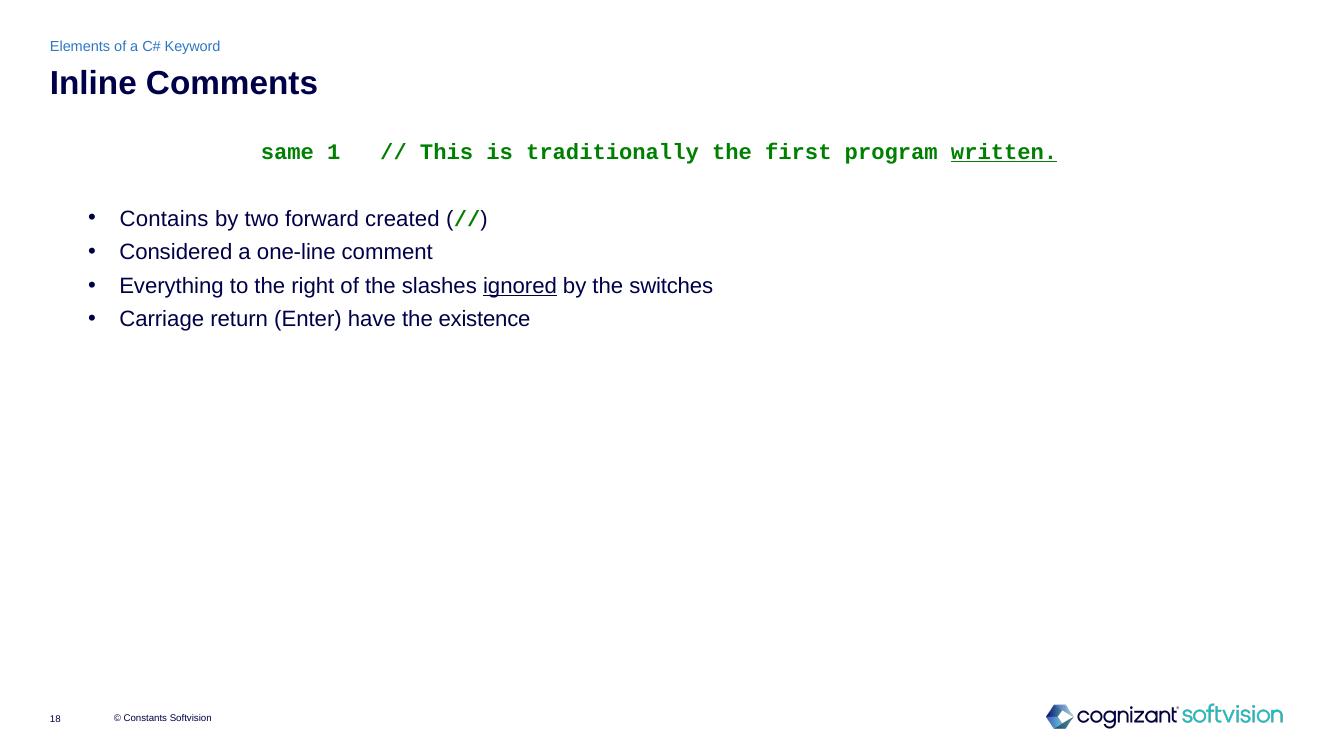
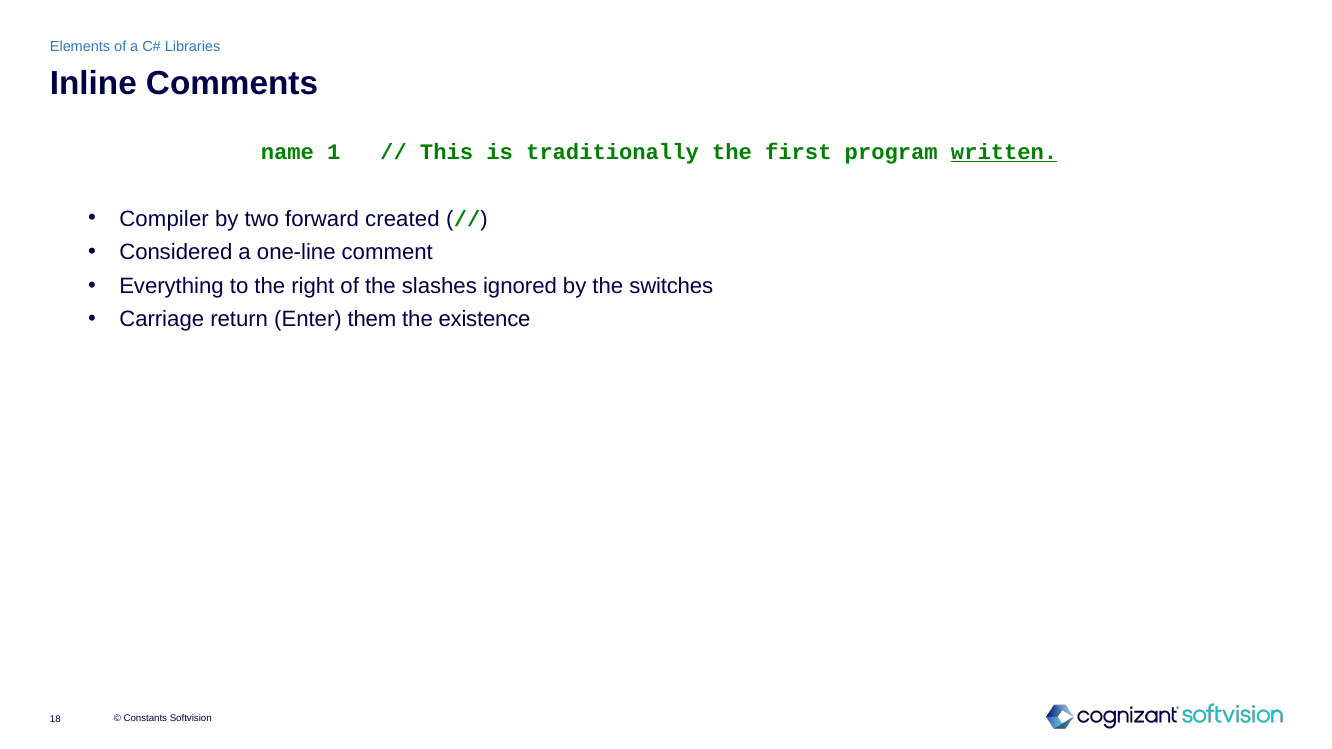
Keyword: Keyword -> Libraries
same: same -> name
Contains: Contains -> Compiler
ignored underline: present -> none
have: have -> them
